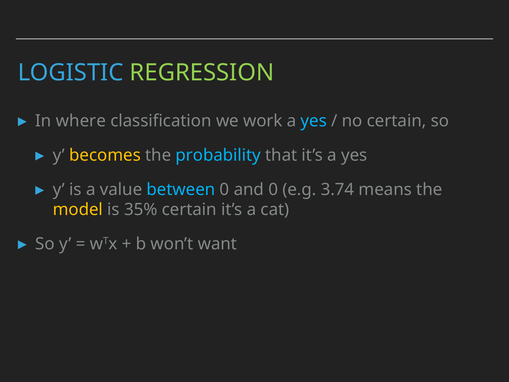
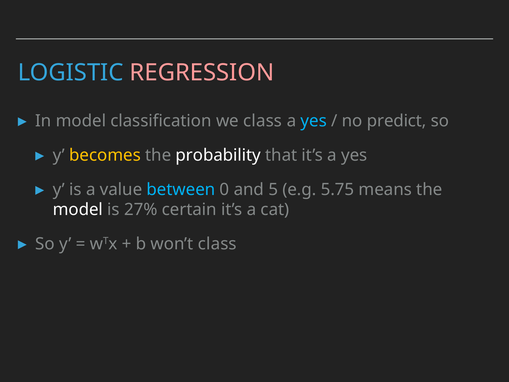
REGRESSION colour: light green -> pink
In where: where -> model
we work: work -> class
no certain: certain -> predict
probability colour: light blue -> white
and 0: 0 -> 5
3.74: 3.74 -> 5.75
model at (78, 210) colour: yellow -> white
35%: 35% -> 27%
won’t want: want -> class
